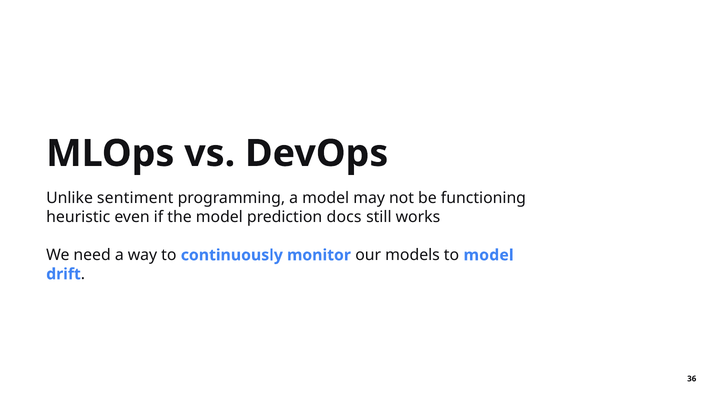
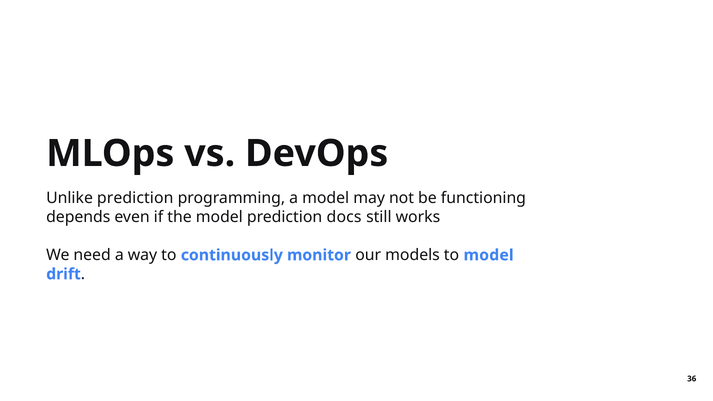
Unlike sentiment: sentiment -> prediction
heuristic: heuristic -> depends
